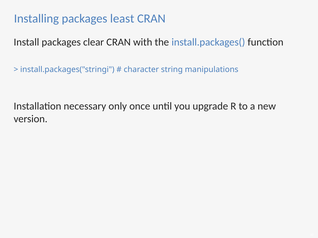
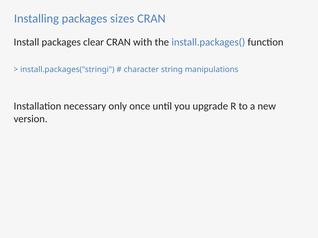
least: least -> sizes
